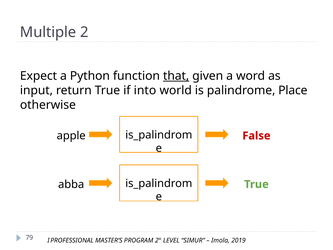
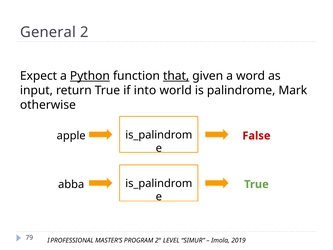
Multiple: Multiple -> General
Python underline: none -> present
Place: Place -> Mark
